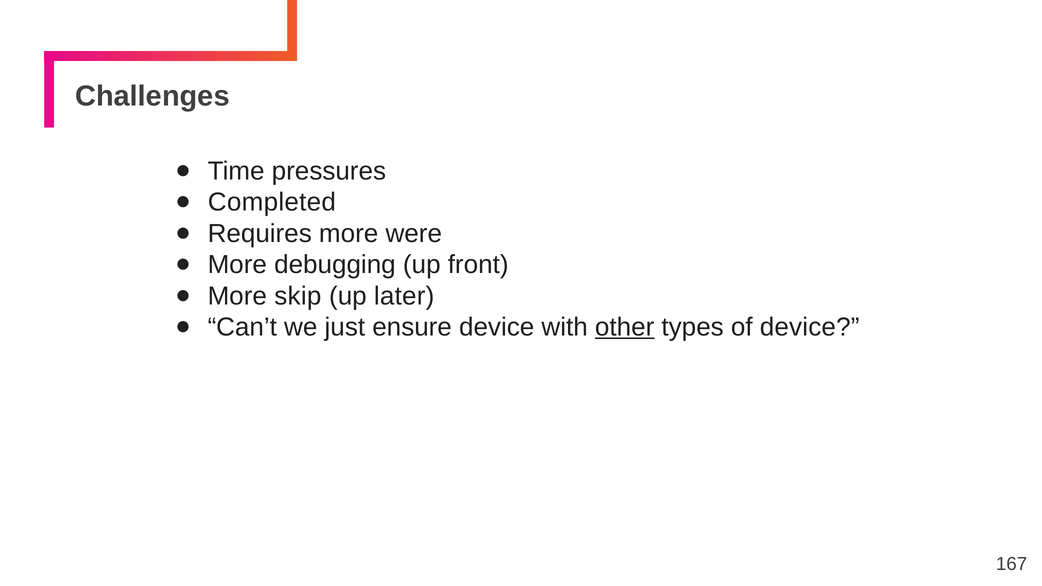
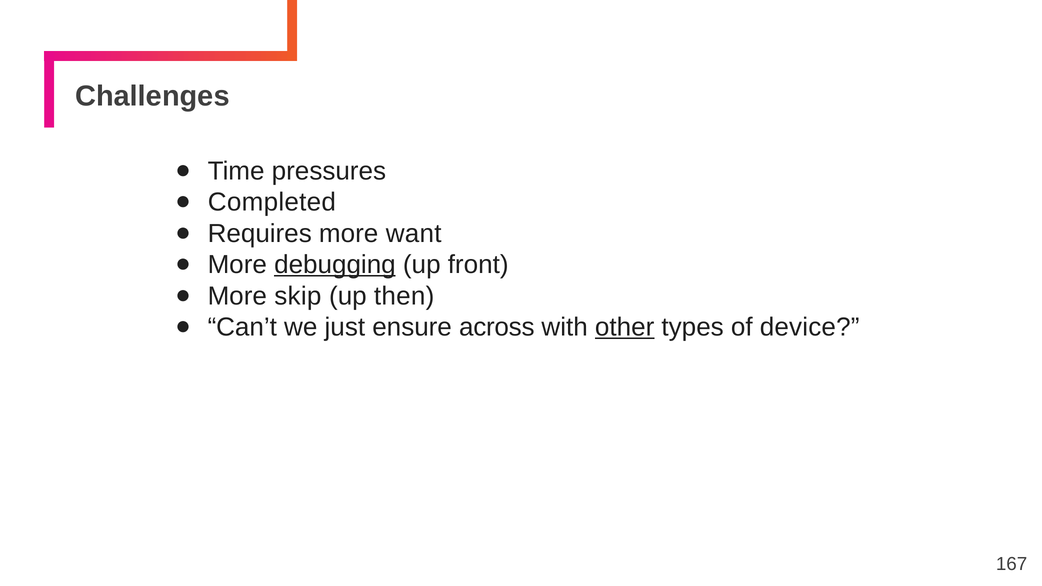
were: were -> want
debugging underline: none -> present
later: later -> then
ensure device: device -> across
